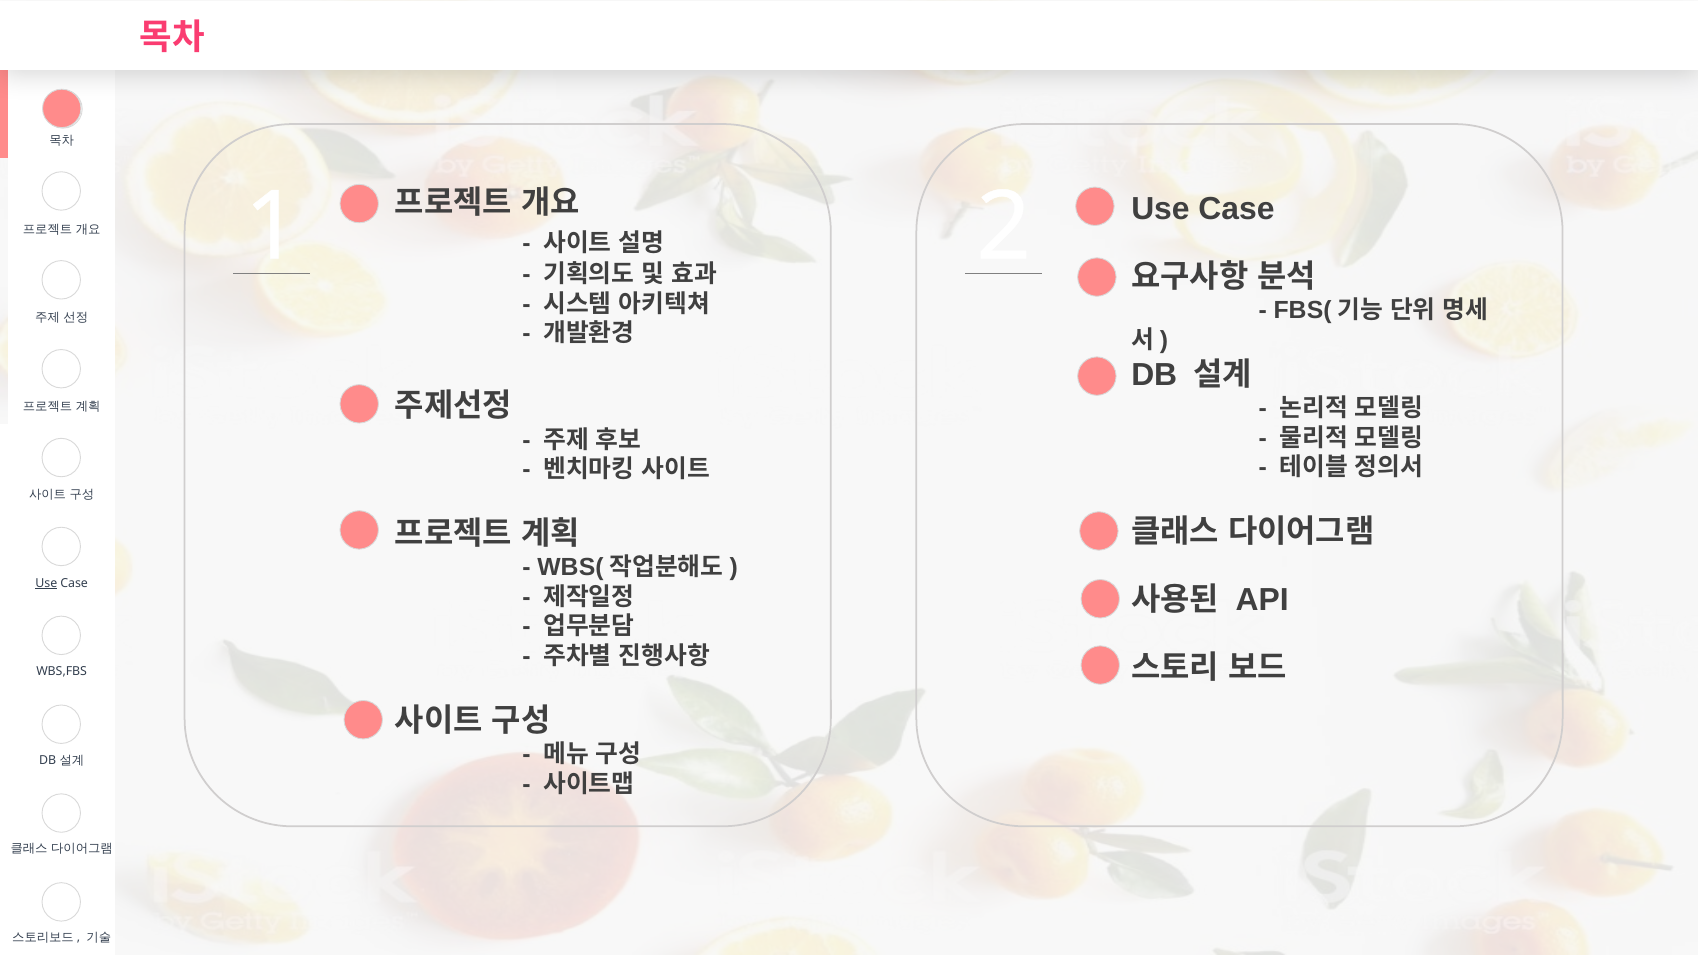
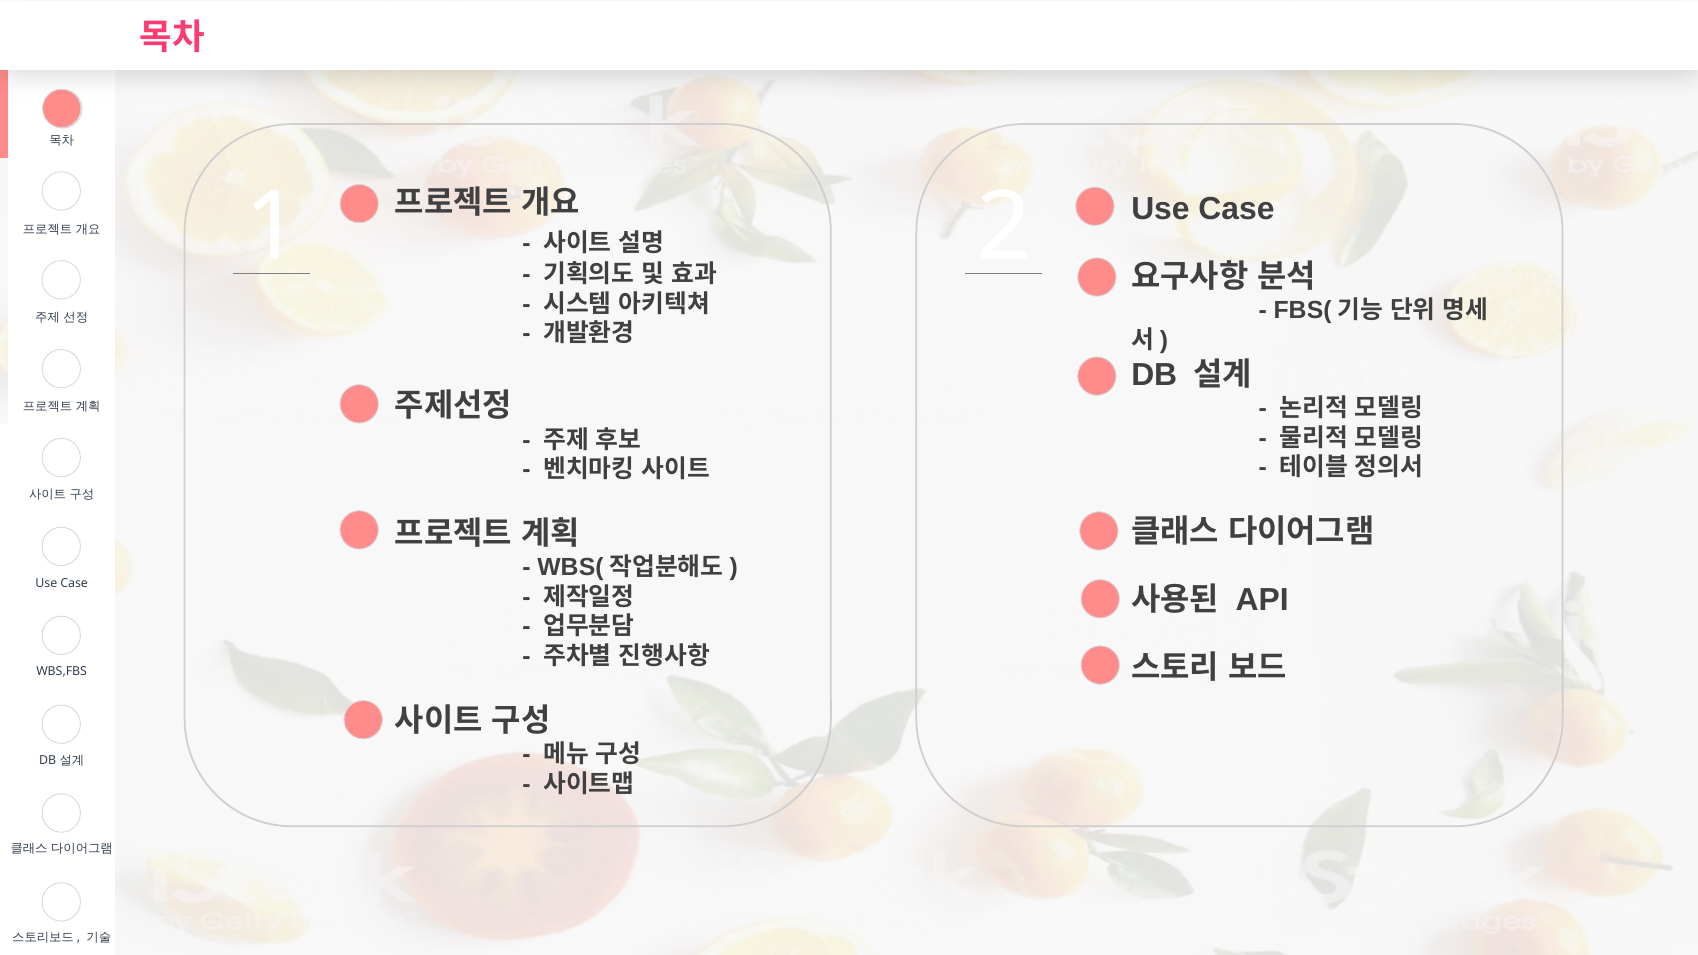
Use at (46, 583) underline: present -> none
